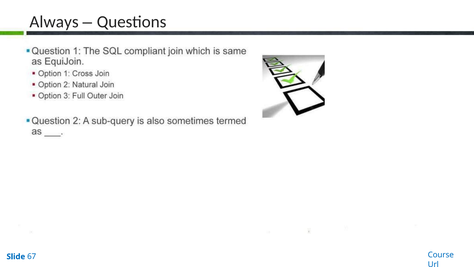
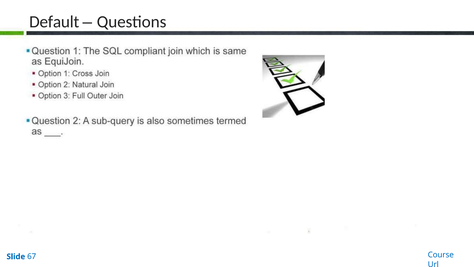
Always: Always -> Default
